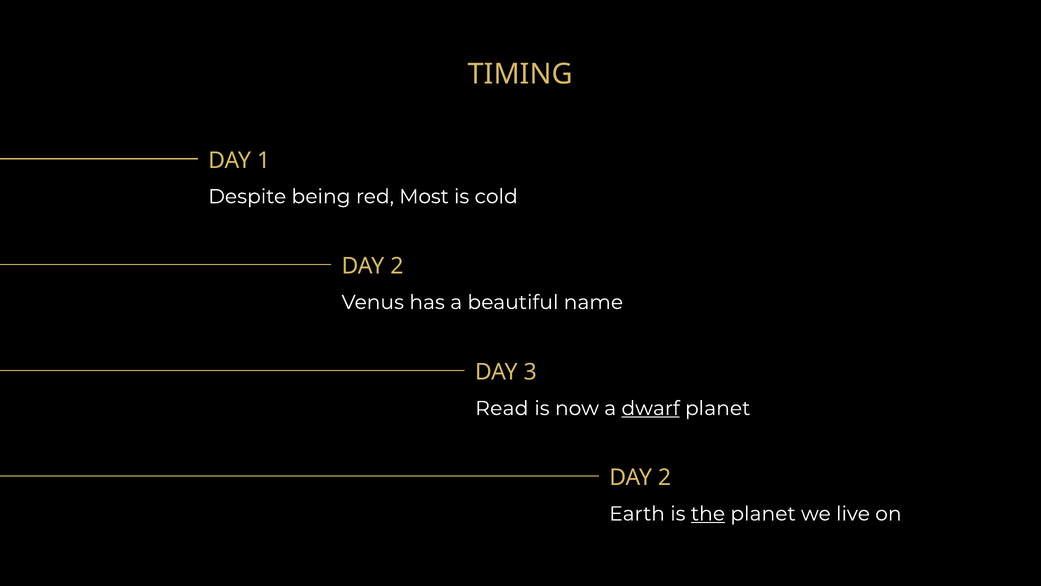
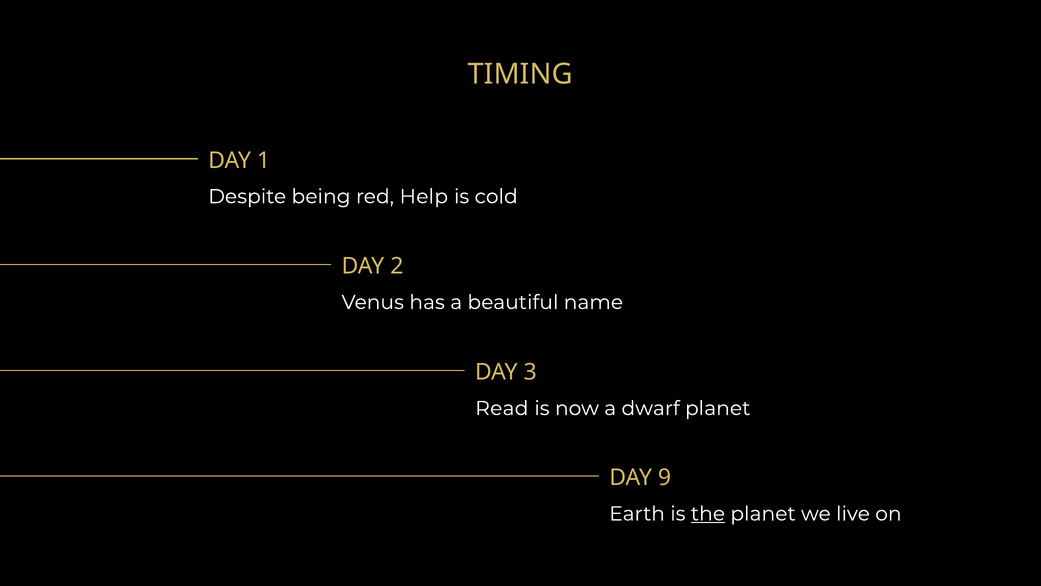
Most: Most -> Help
dwarf underline: present -> none
2 at (665, 477): 2 -> 9
